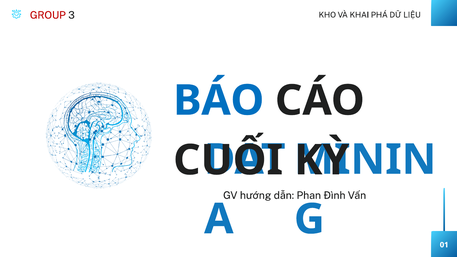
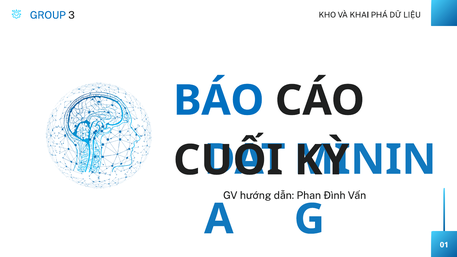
GROUP colour: red -> blue
